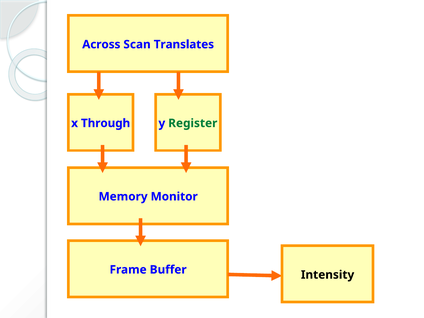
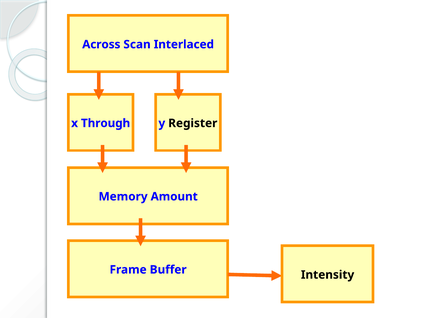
Translates: Translates -> Interlaced
Register colour: green -> black
Monitor: Monitor -> Amount
